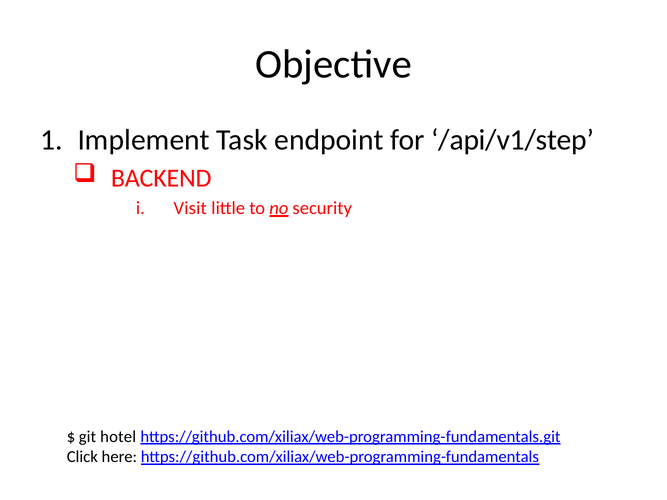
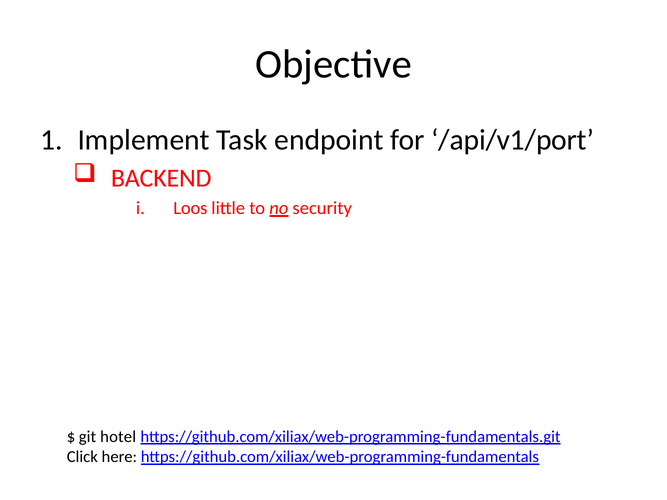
/api/v1/step: /api/v1/step -> /api/v1/port
Visit: Visit -> Loos
